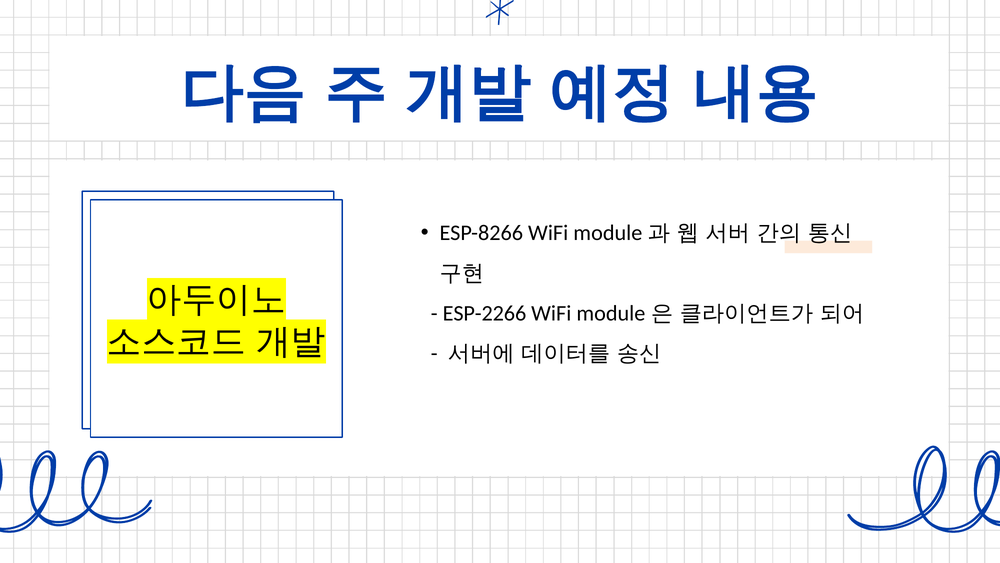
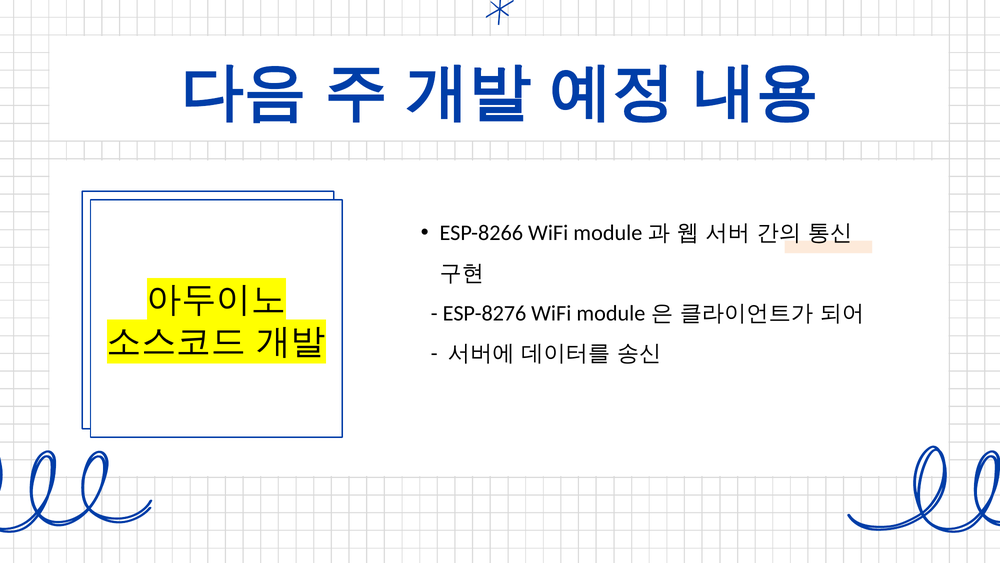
ESP-2266: ESP-2266 -> ESP-8276
